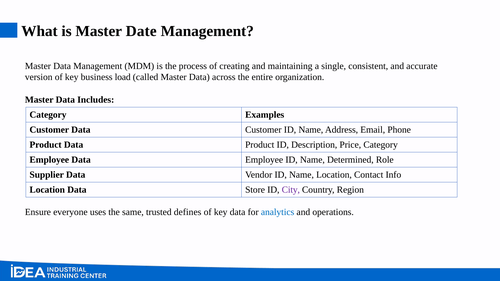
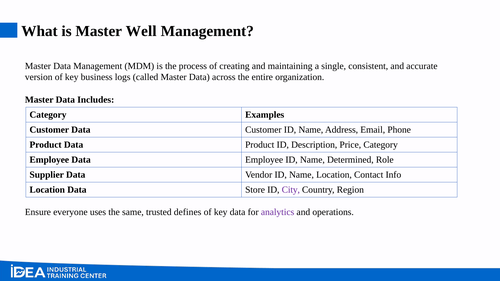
Date: Date -> Well
load: load -> logs
analytics colour: blue -> purple
